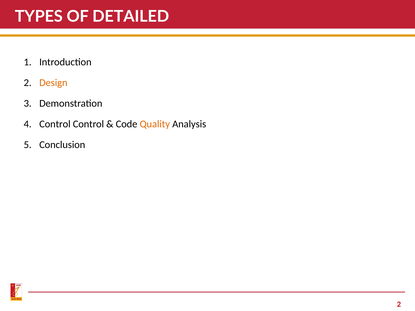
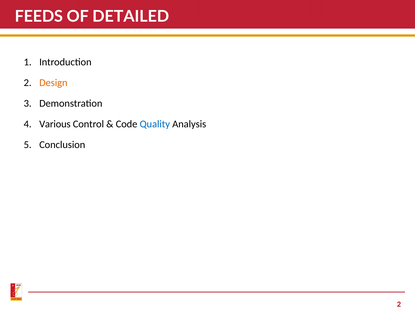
TYPES: TYPES -> FEEDS
Control at (55, 124): Control -> Various
Quality colour: orange -> blue
